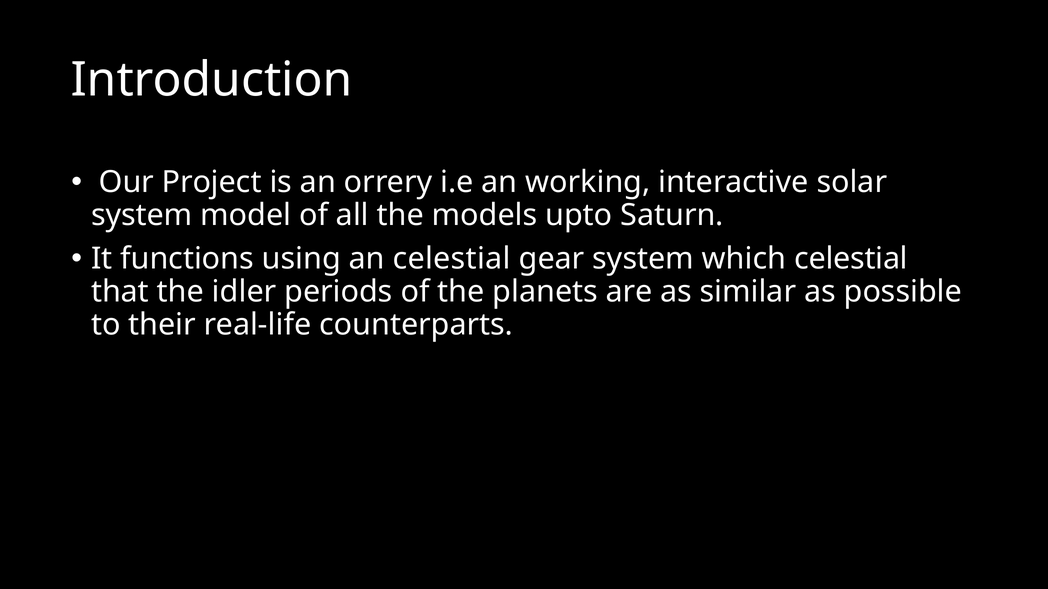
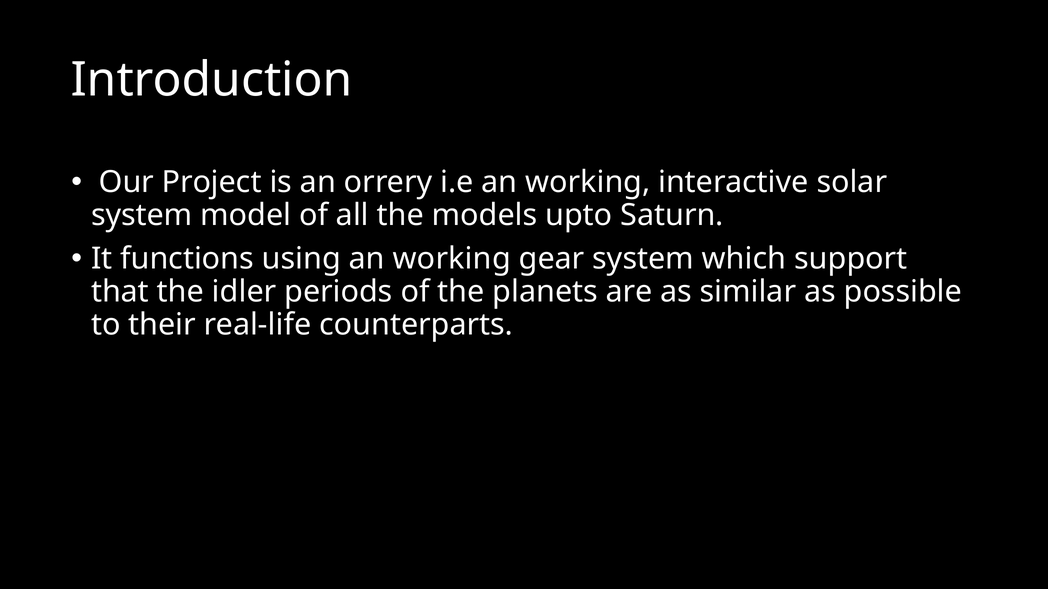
using an celestial: celestial -> working
which celestial: celestial -> support
